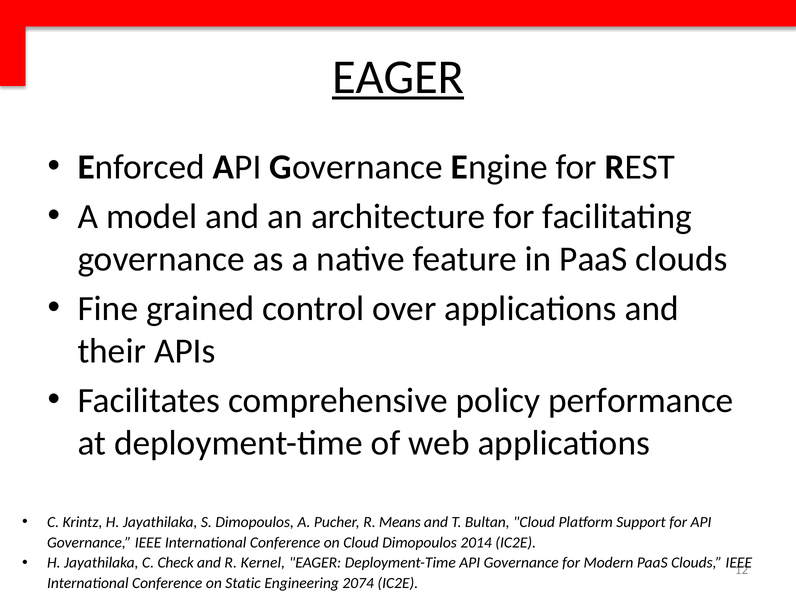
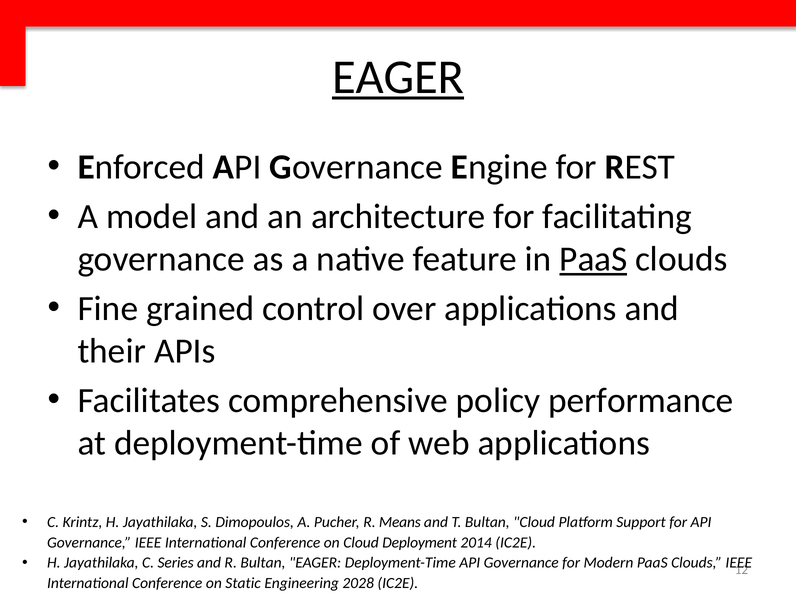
PaaS at (593, 259) underline: none -> present
Cloud Dimopoulos: Dimopoulos -> Deployment
Check: Check -> Series
R Kernel: Kernel -> Bultan
2074: 2074 -> 2028
